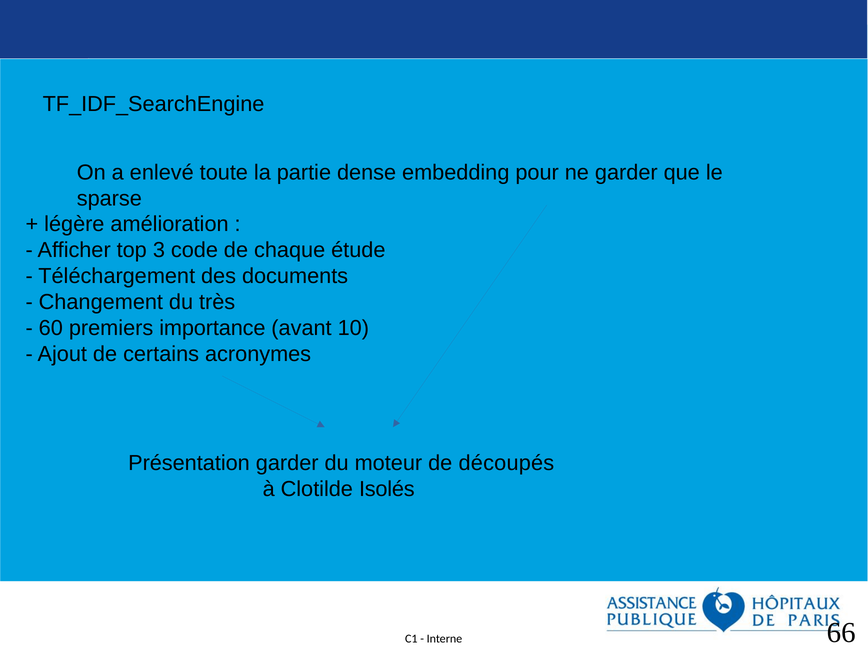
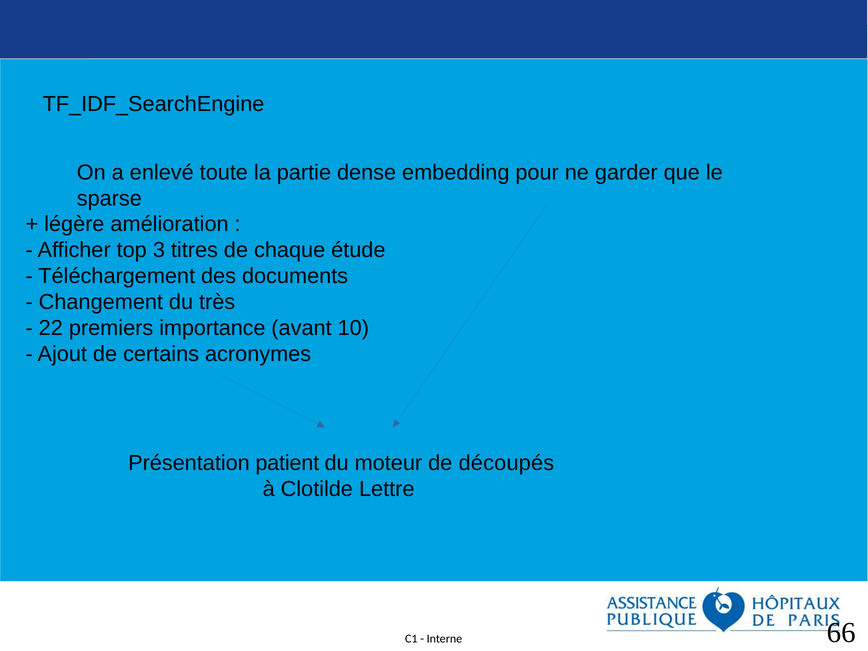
code: code -> titres
60: 60 -> 22
Présentation garder: garder -> patient
Isolés: Isolés -> Lettre
